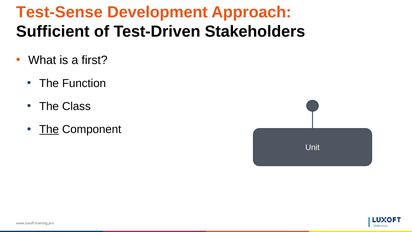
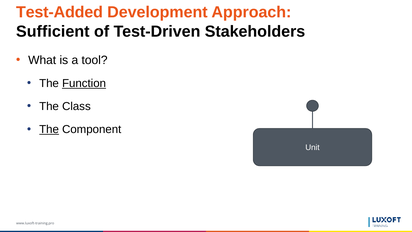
Test-Sense: Test-Sense -> Test-Added
first: first -> tool
Function underline: none -> present
